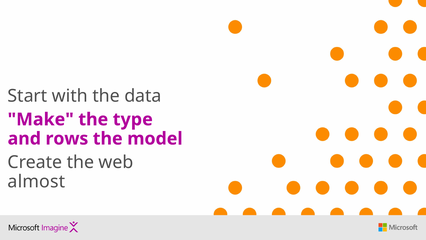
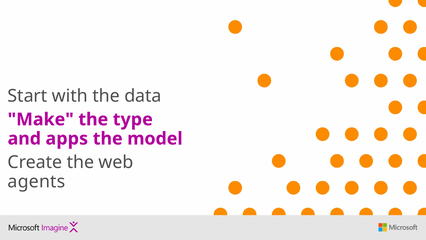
rows: rows -> apps
almost: almost -> agents
